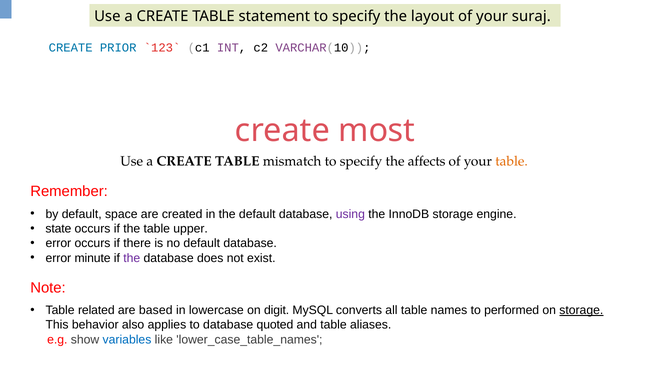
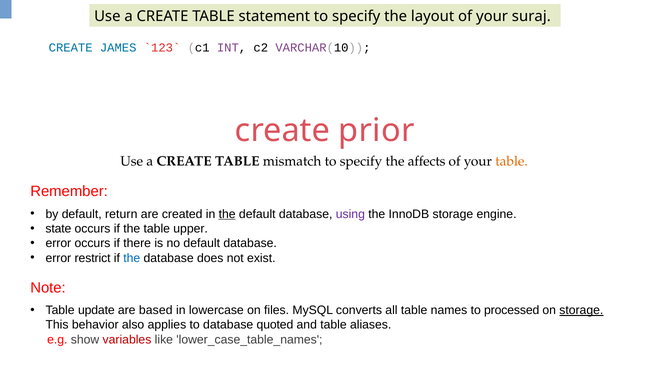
PRIOR: PRIOR -> JAMES
most: most -> prior
space: space -> return
the at (227, 214) underline: none -> present
minute: minute -> restrict
the at (132, 258) colour: purple -> blue
related: related -> update
digit: digit -> files
performed: performed -> processed
variables colour: blue -> red
